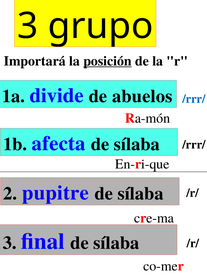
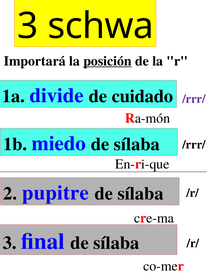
grupo: grupo -> schwa
abuelos: abuelos -> cuidado
/rrr/ at (194, 99) colour: blue -> purple
afecta: afecta -> miedo
